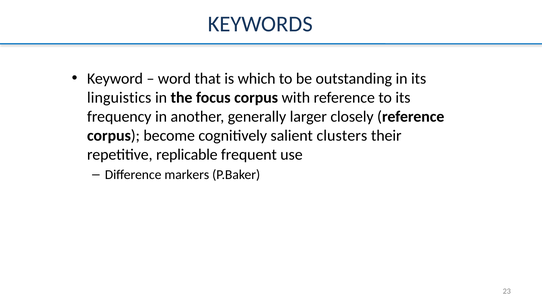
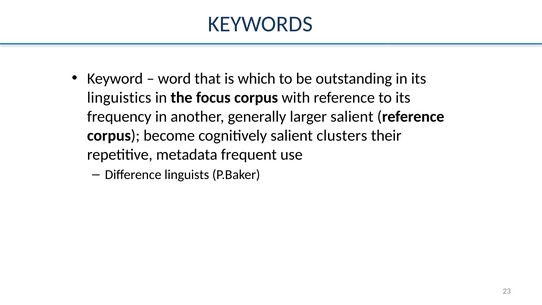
larger closely: closely -> salient
replicable: replicable -> metadata
markers: markers -> linguists
